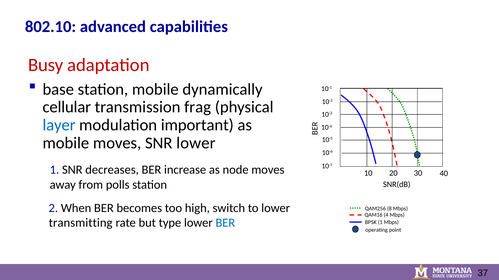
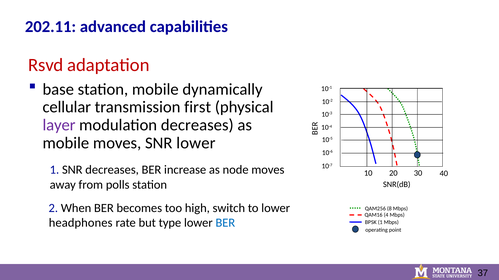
802.10: 802.10 -> 202.11
Busy: Busy -> Rsvd
frag: frag -> first
layer colour: blue -> purple
modulation important: important -> decreases
transmitting: transmitting -> headphones
